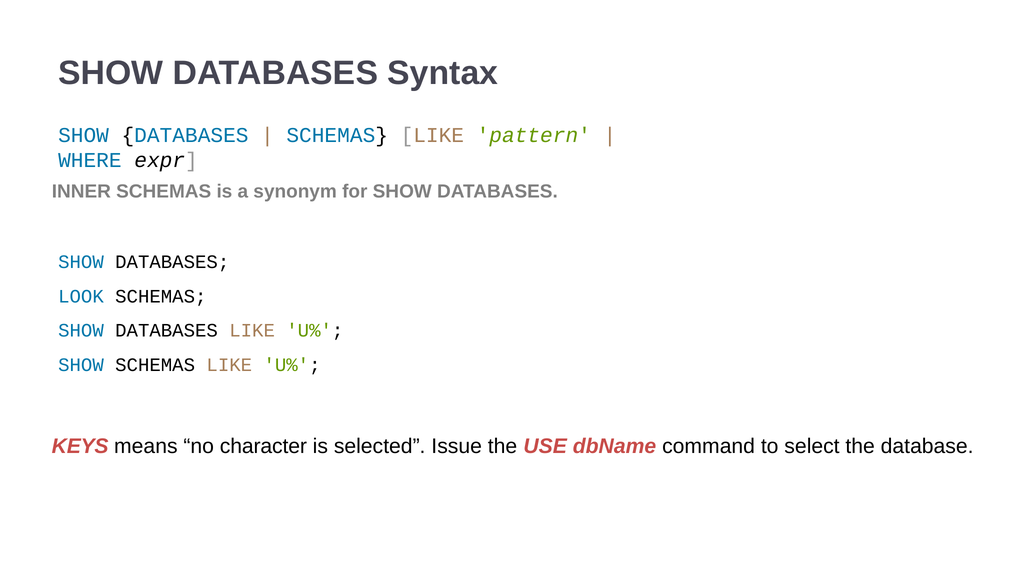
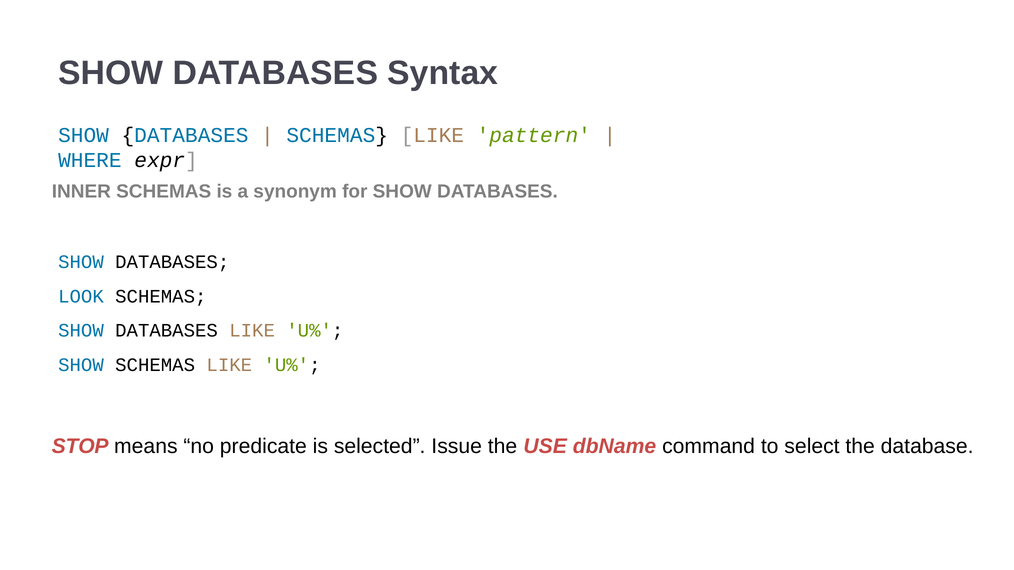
KEYS: KEYS -> STOP
character: character -> predicate
